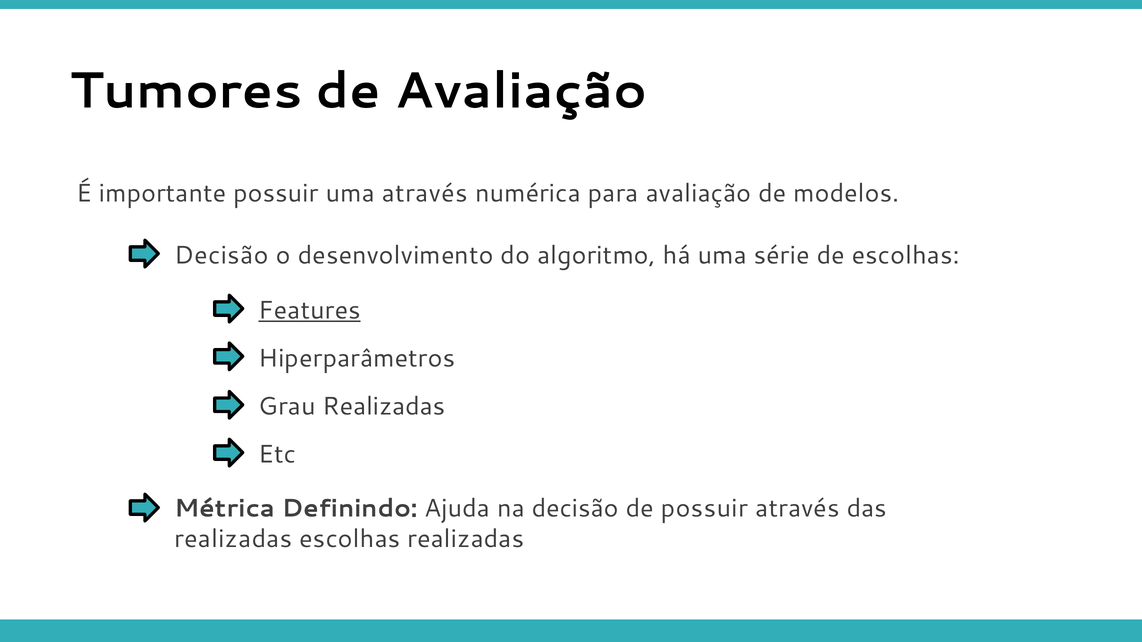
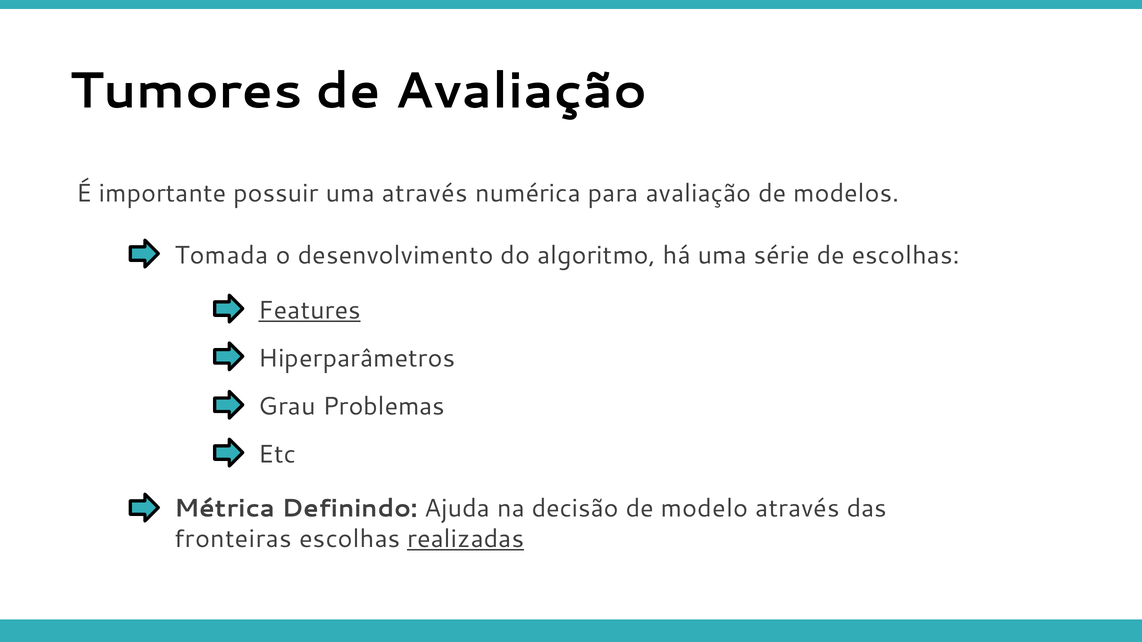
Decisão at (221, 256): Decisão -> Tomada
Grau Realizadas: Realizadas -> Problemas
de possuir: possuir -> modelo
realizadas at (233, 539): realizadas -> fronteiras
realizadas at (466, 539) underline: none -> present
